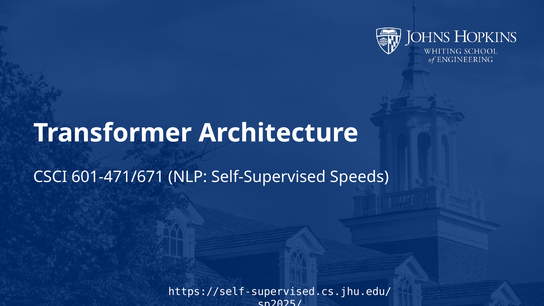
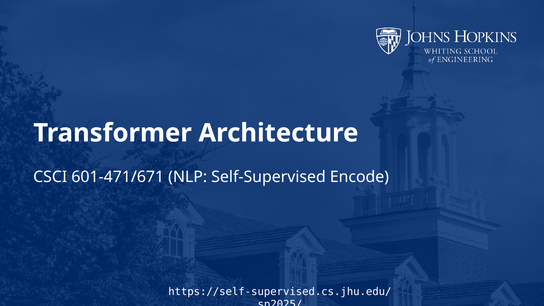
Speeds: Speeds -> Encode
